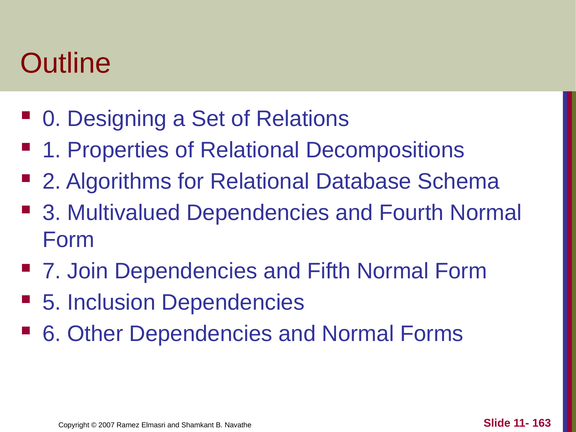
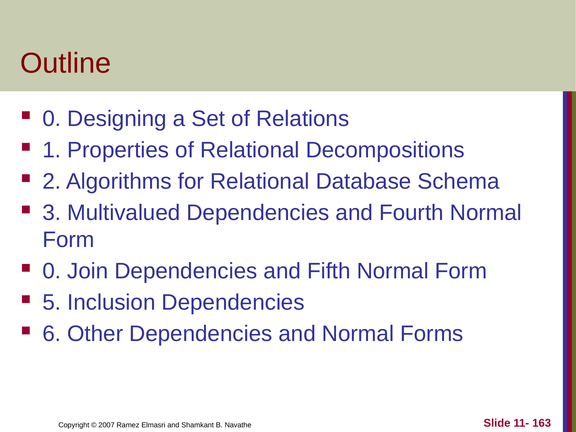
7 at (52, 271): 7 -> 0
